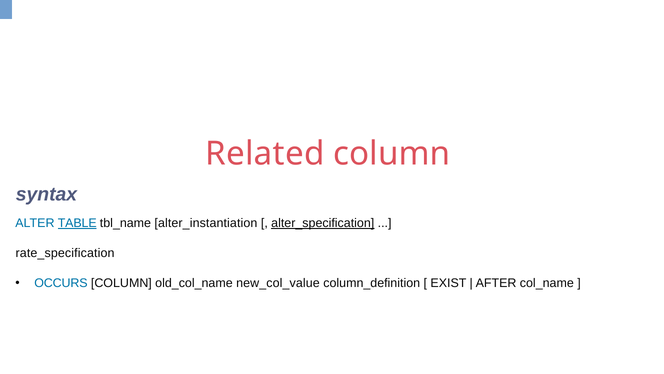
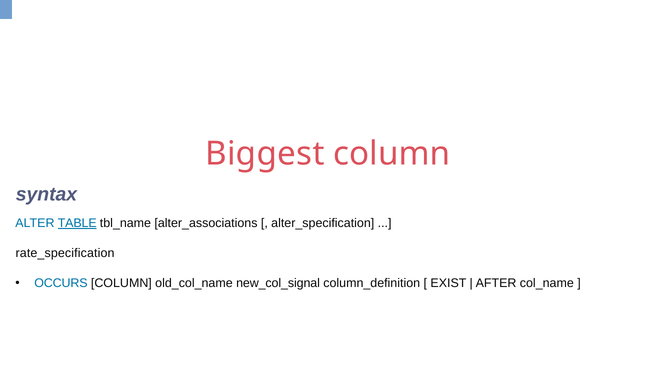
Related: Related -> Biggest
alter_instantiation: alter_instantiation -> alter_associations
alter_specification underline: present -> none
new_col_value: new_col_value -> new_col_signal
